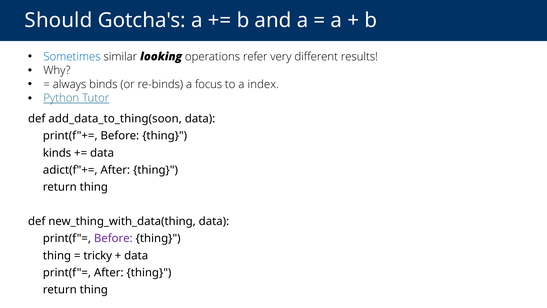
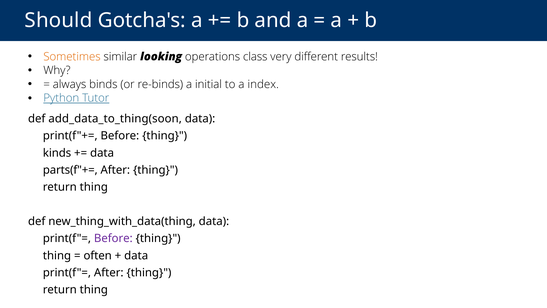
Sometimes colour: blue -> orange
refer: refer -> class
focus: focus -> initial
adict(f"+=: adict(f"+= -> parts(f"+=
tricky: tricky -> often
